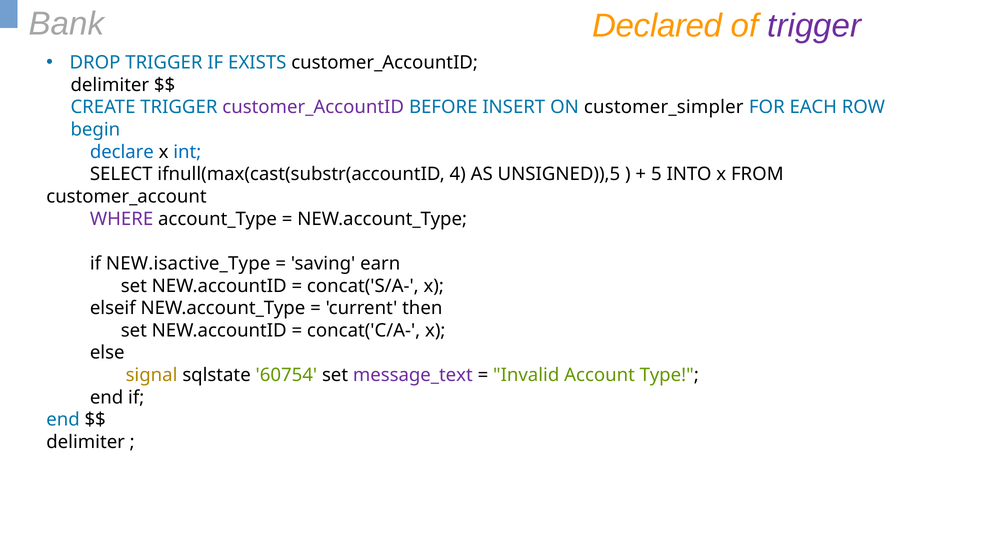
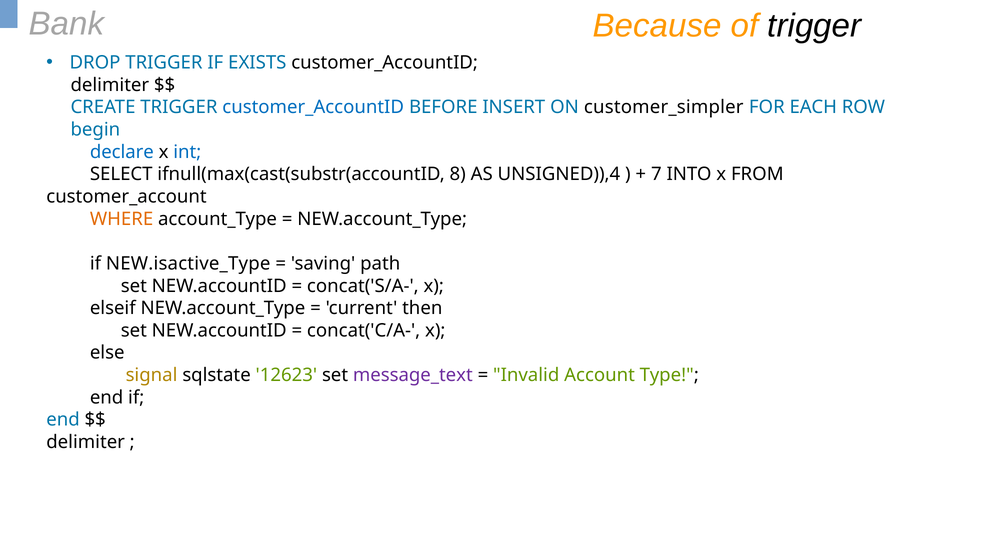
Declared: Declared -> Because
trigger at (814, 26) colour: purple -> black
customer_AccountID at (313, 107) colour: purple -> blue
4: 4 -> 8
UNSIGNED)),5: UNSIGNED)),5 -> UNSIGNED)),4
5: 5 -> 7
WHERE colour: purple -> orange
earn: earn -> path
60754: 60754 -> 12623
